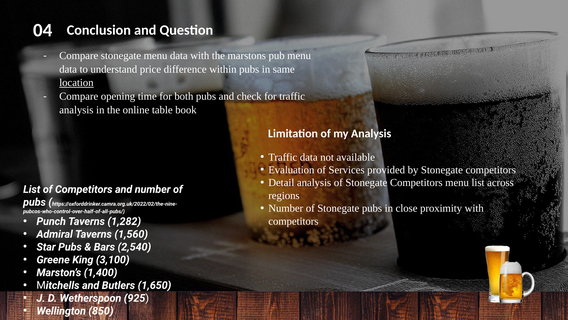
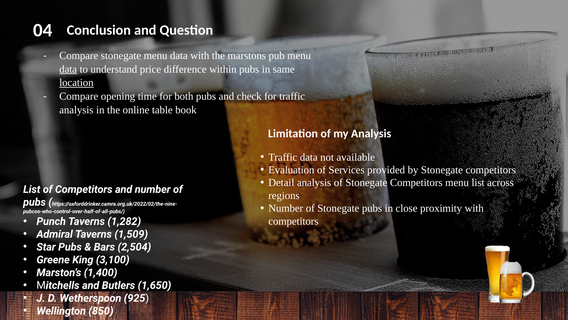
data at (68, 69) underline: none -> present
1,560: 1,560 -> 1,509
2,540: 2,540 -> 2,504
